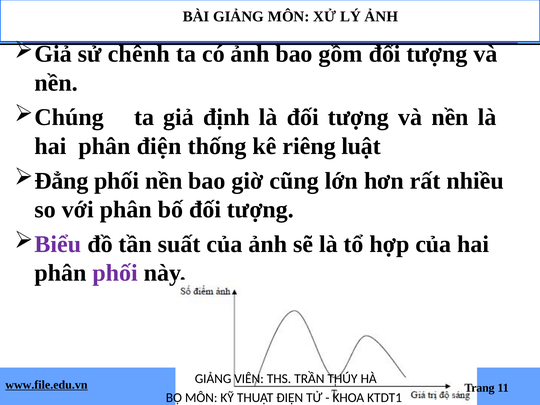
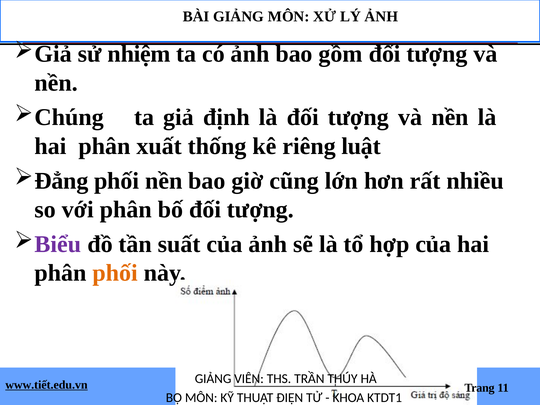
chênh: chênh -> nhiệm
phân điện: điện -> xuất
phối at (115, 273) colour: purple -> orange
www.file.edu.vn: www.file.edu.vn -> www.tiết.edu.vn
